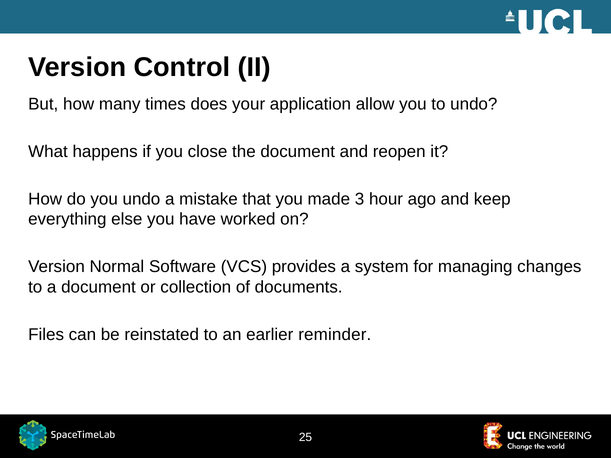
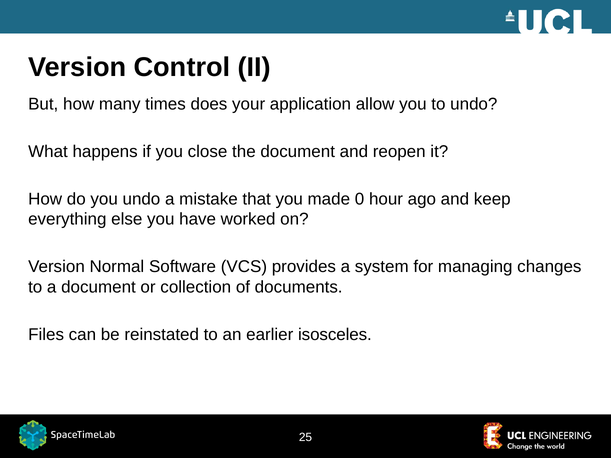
3: 3 -> 0
reminder: reminder -> isosceles
